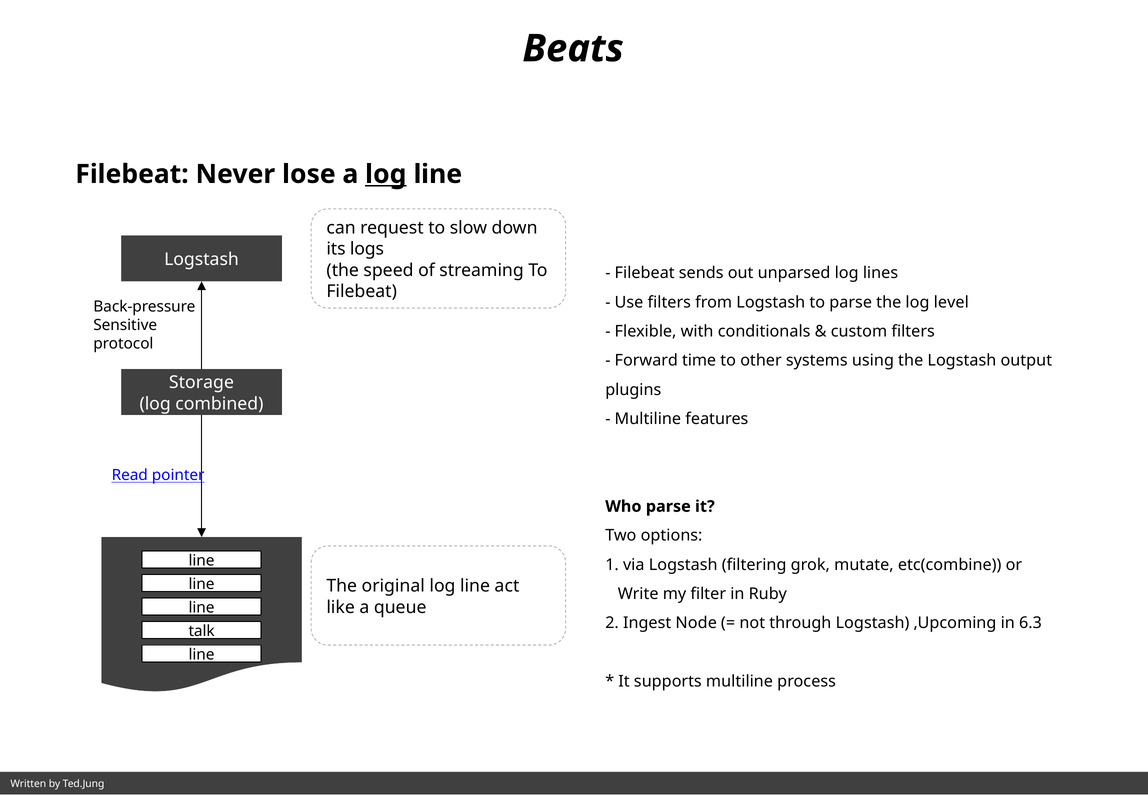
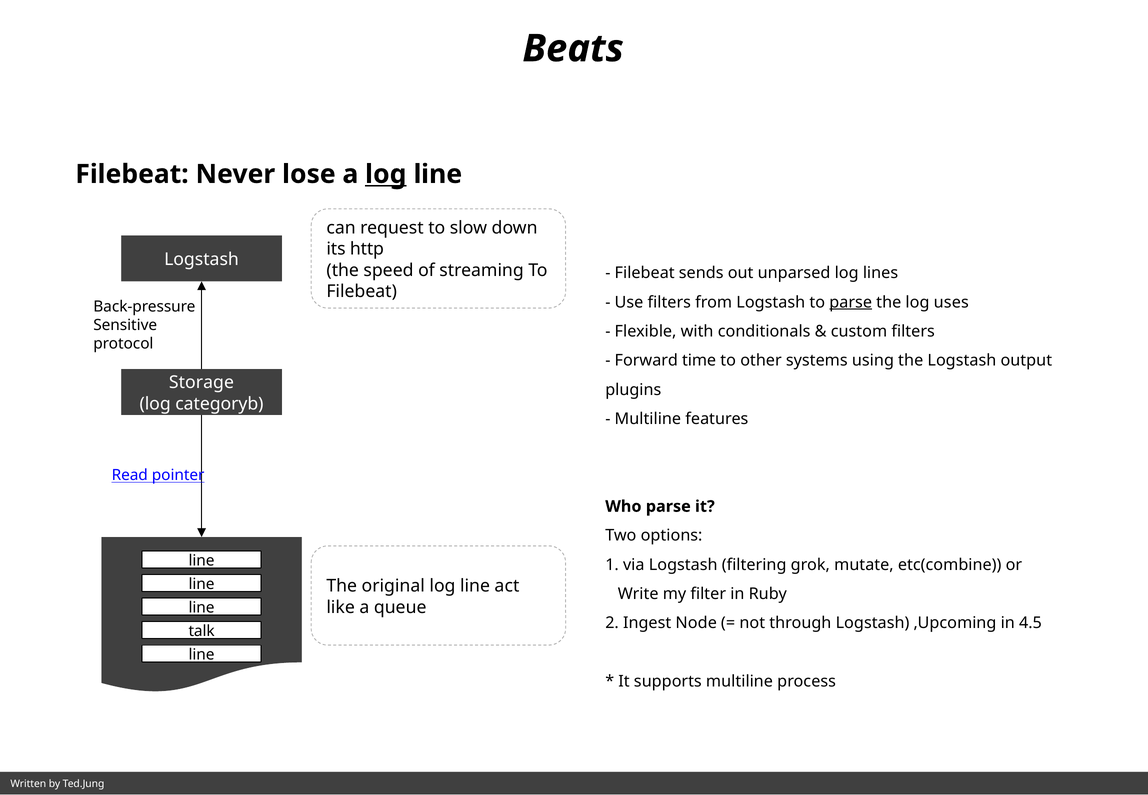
logs: logs -> http
parse at (851, 302) underline: none -> present
level: level -> uses
combined: combined -> categoryb
6.3: 6.3 -> 4.5
